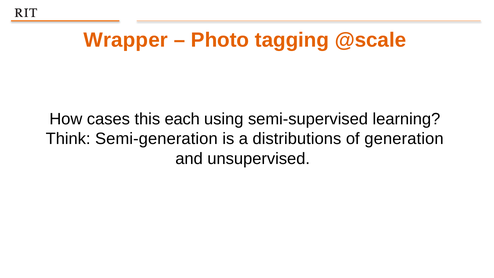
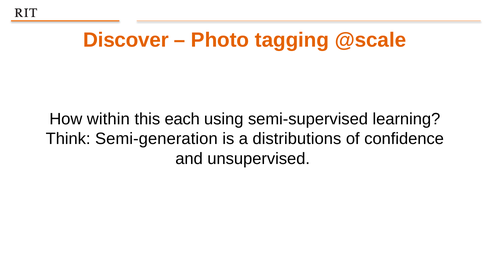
Wrapper: Wrapper -> Discover
cases: cases -> within
generation: generation -> confidence
